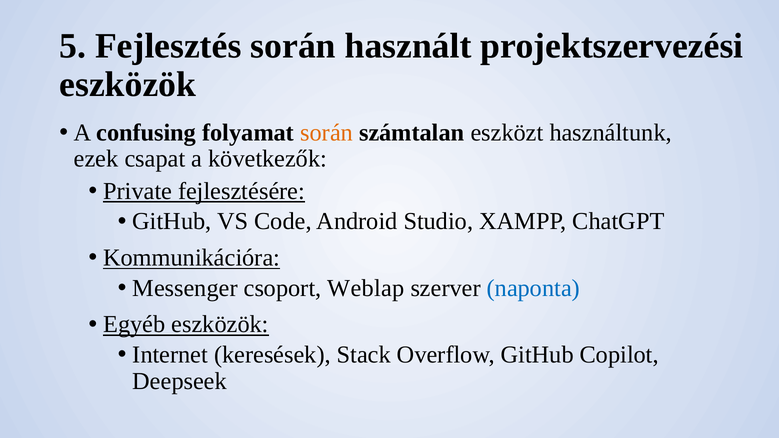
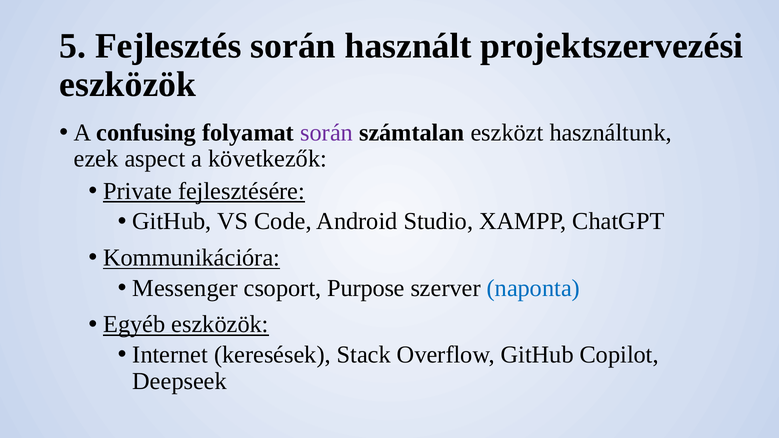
során at (327, 133) colour: orange -> purple
csapat: csapat -> aspect
Weblap: Weblap -> Purpose
